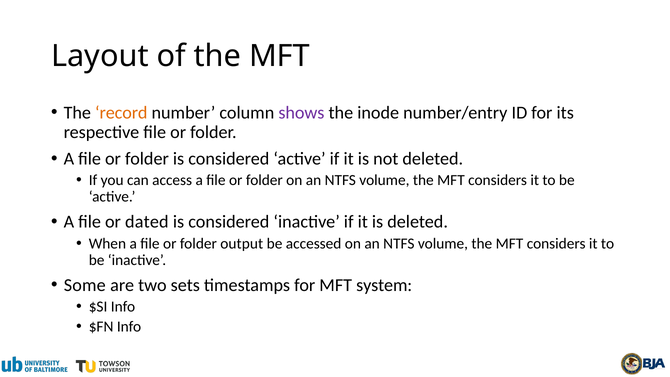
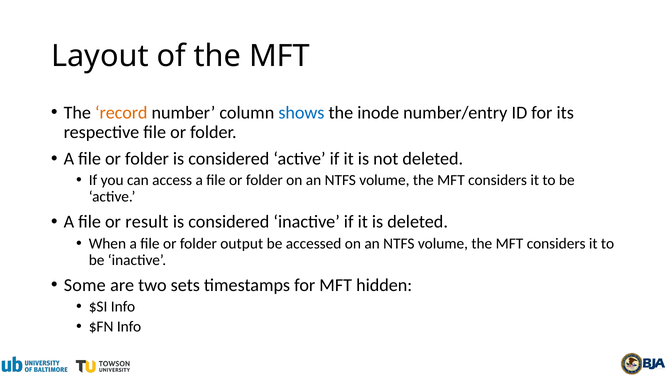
shows colour: purple -> blue
dated: dated -> result
system: system -> hidden
